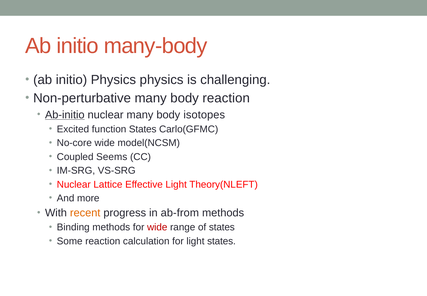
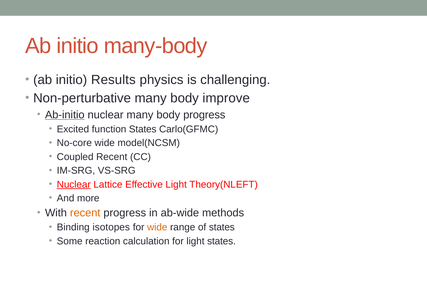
initio Physics: Physics -> Results
body reaction: reaction -> improve
body isotopes: isotopes -> progress
Coupled Seems: Seems -> Recent
Nuclear at (74, 184) underline: none -> present
ab-from: ab-from -> ab-wide
Binding methods: methods -> isotopes
wide at (157, 227) colour: red -> orange
